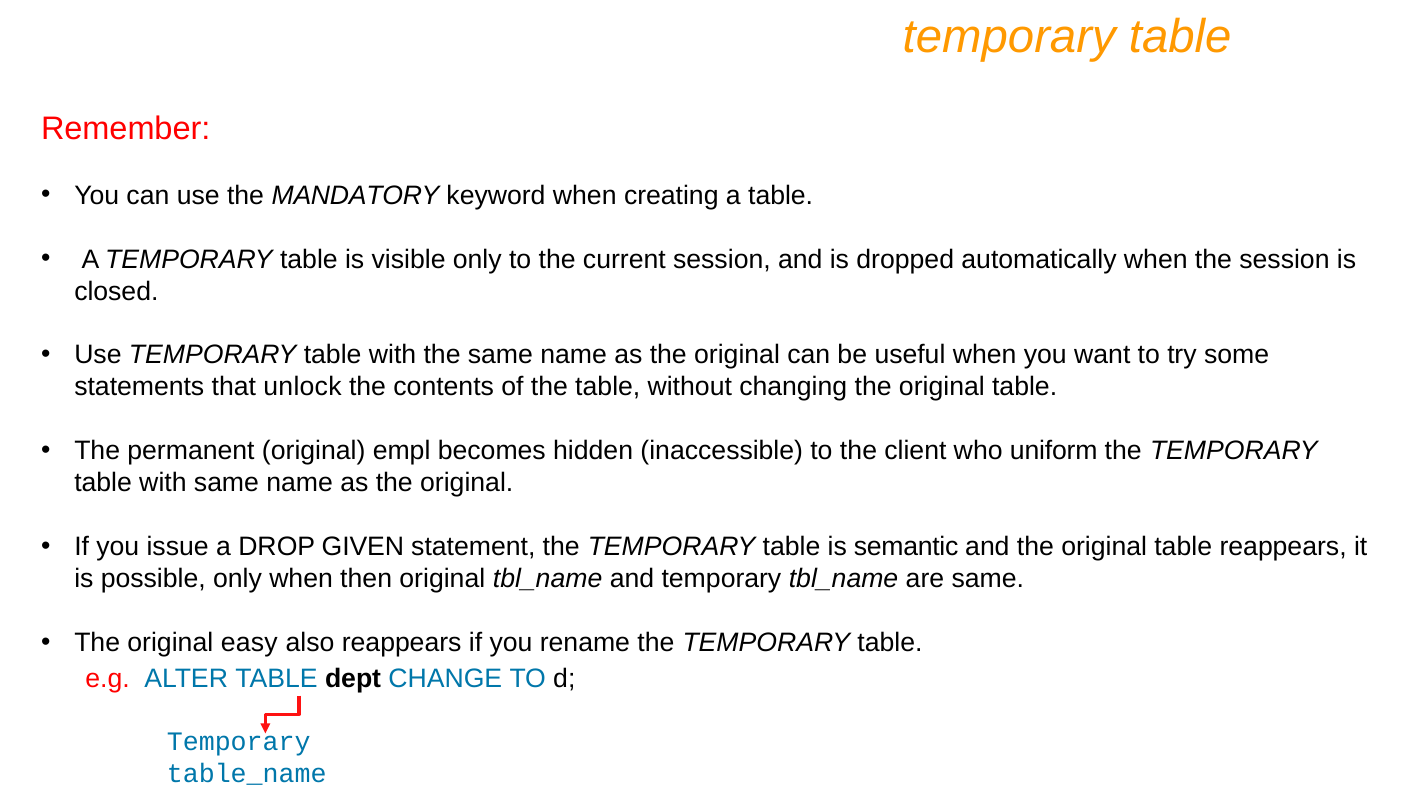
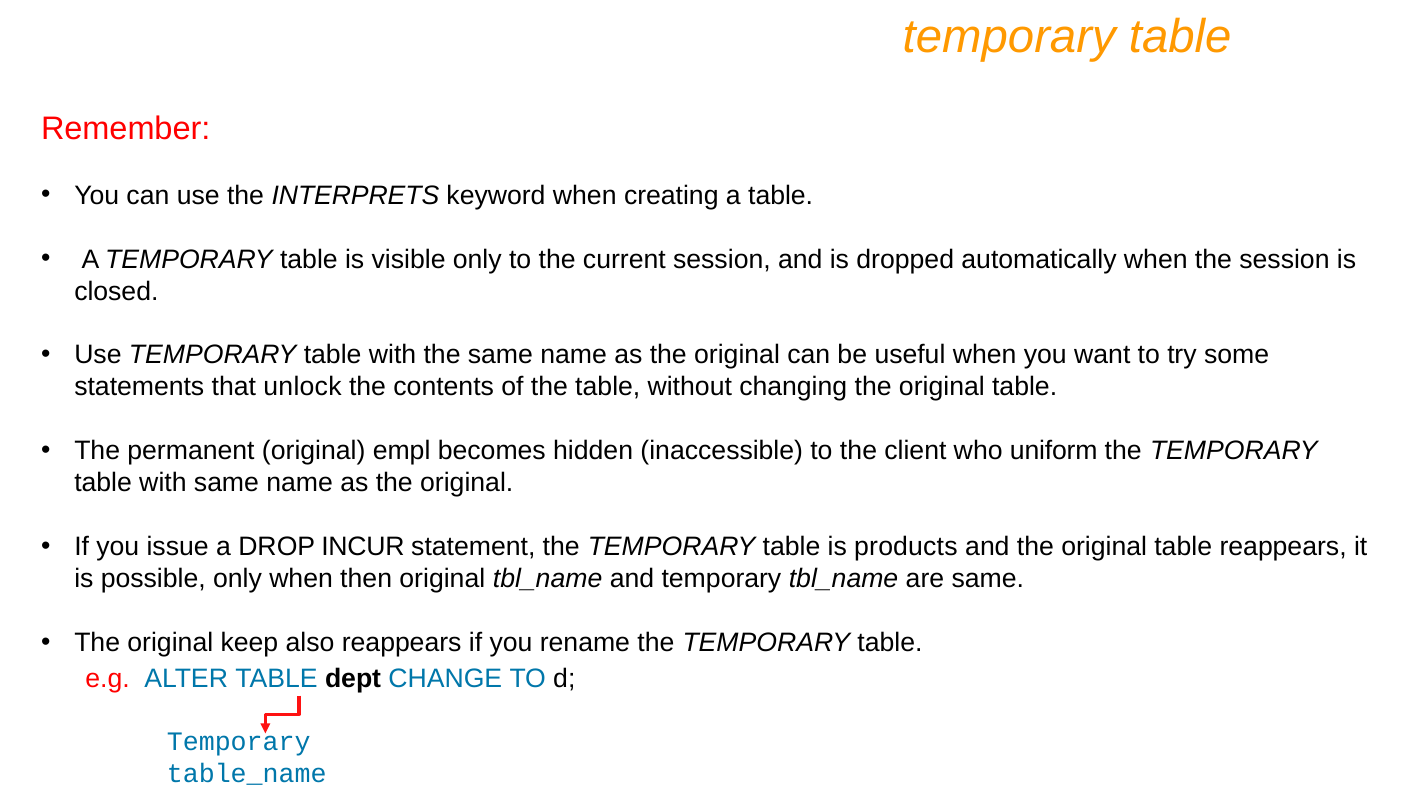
MANDATORY: MANDATORY -> INTERPRETS
GIVEN: GIVEN -> INCUR
semantic: semantic -> products
easy: easy -> keep
